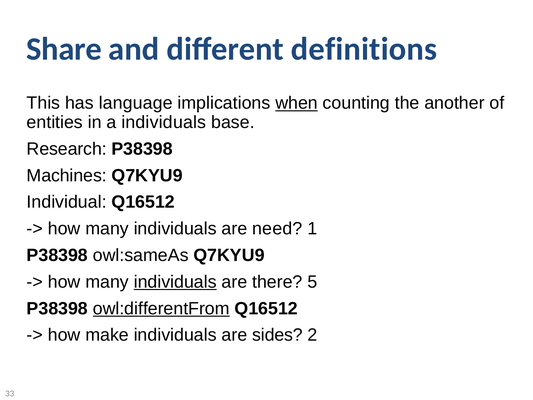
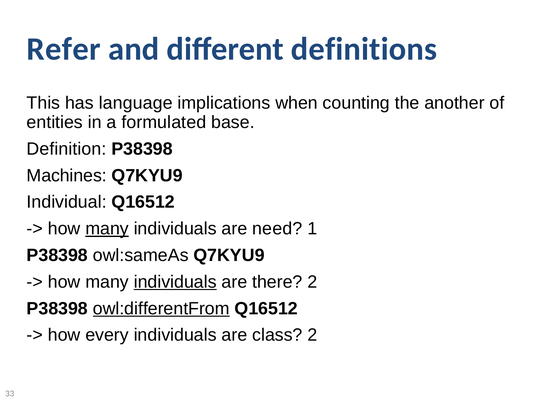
Share: Share -> Refer
when underline: present -> none
a individuals: individuals -> formulated
Research: Research -> Definition
many at (107, 229) underline: none -> present
there 5: 5 -> 2
make: make -> every
sides: sides -> class
